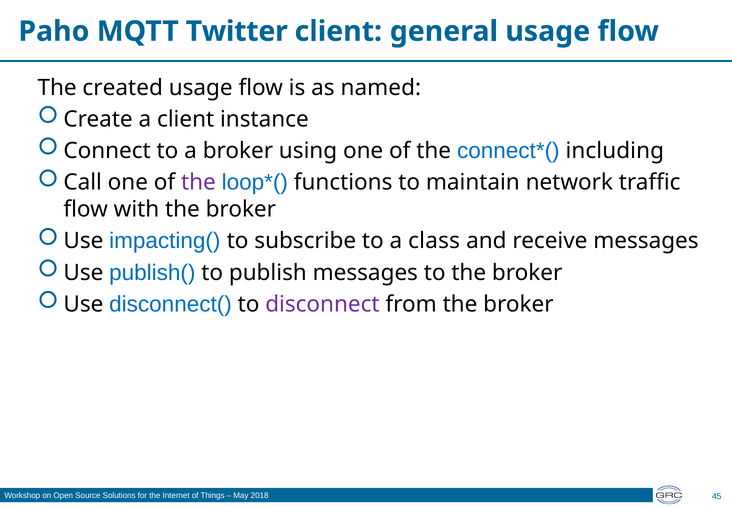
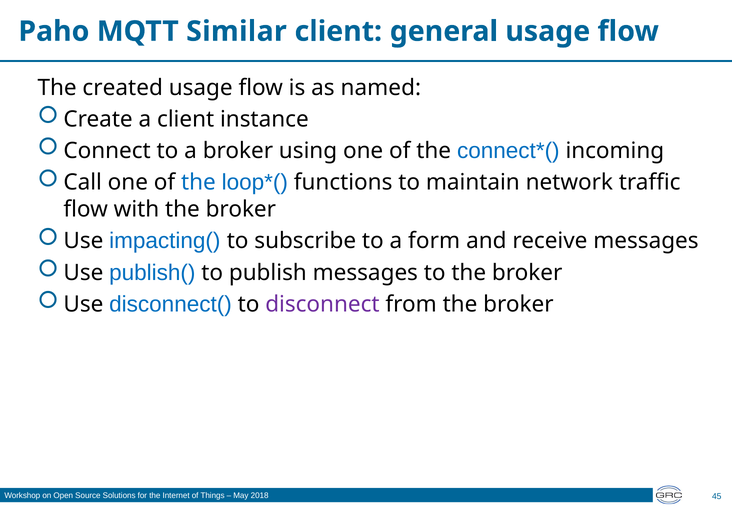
Twitter: Twitter -> Similar
including: including -> incoming
the at (198, 182) colour: purple -> blue
class: class -> form
